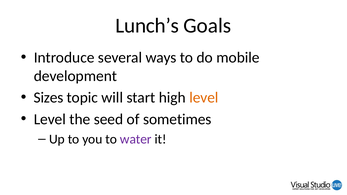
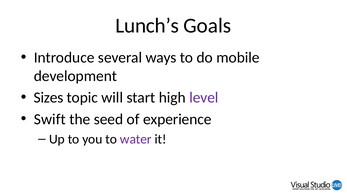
level at (204, 98) colour: orange -> purple
Level at (50, 119): Level -> Swift
sometimes: sometimes -> experience
